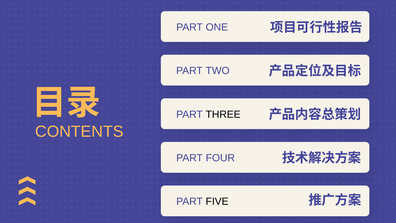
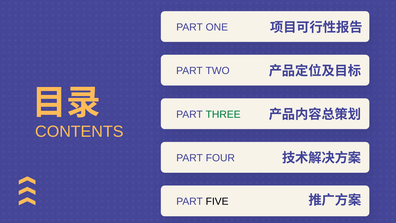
THREE colour: black -> green
